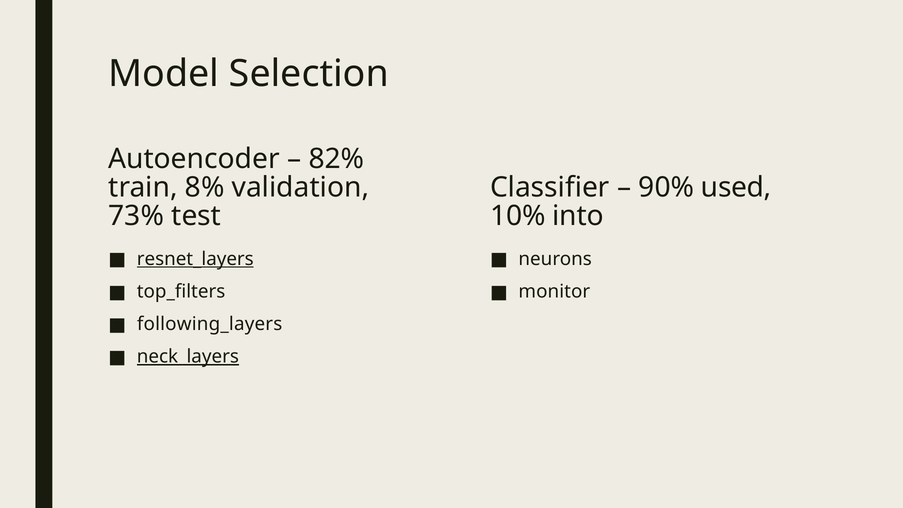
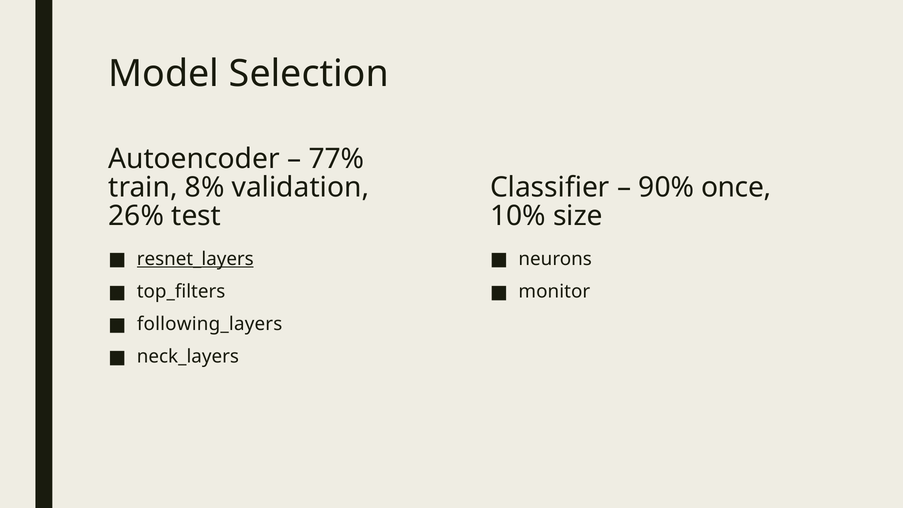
82%: 82% -> 77%
used: used -> once
73%: 73% -> 26%
into: into -> size
neck_layers underline: present -> none
